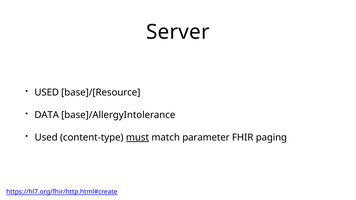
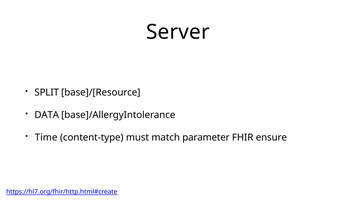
USED at (47, 93): USED -> SPLIT
Used at (46, 138): Used -> Time
must underline: present -> none
paging: paging -> ensure
